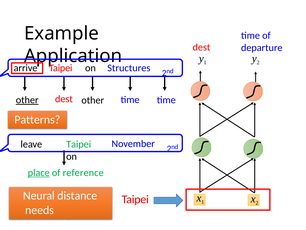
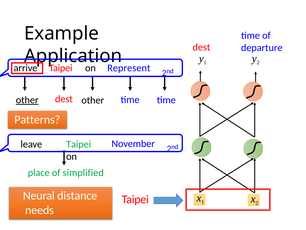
Structures: Structures -> Represent
place underline: present -> none
reference: reference -> simplified
